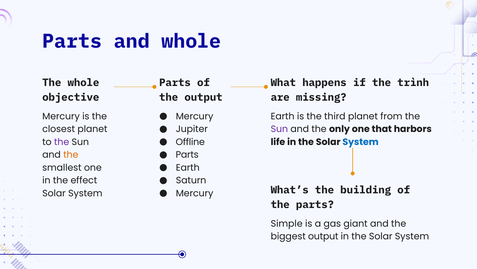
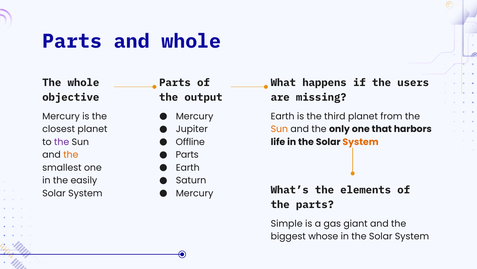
trình: trình -> users
Sun at (279, 129) colour: purple -> orange
System at (361, 142) colour: blue -> orange
effect: effect -> easily
building: building -> elements
biggest output: output -> whose
